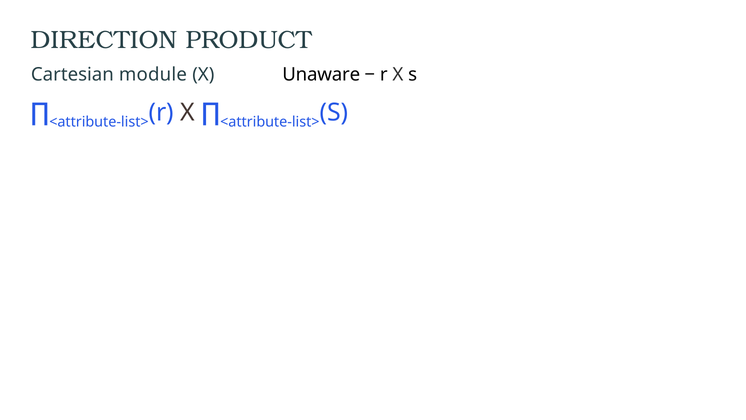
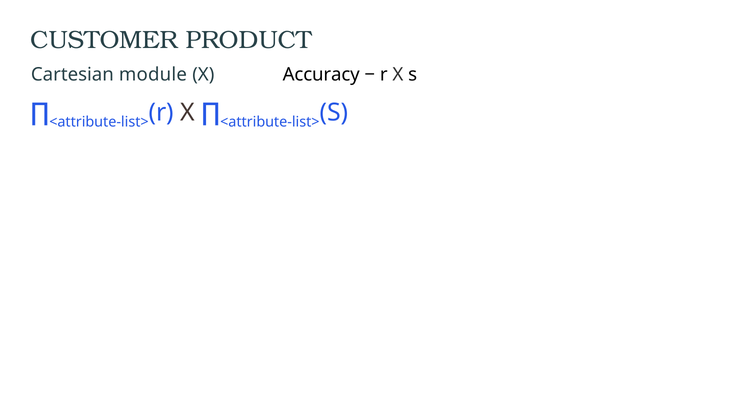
DIRECTION: DIRECTION -> CUSTOMER
Unaware: Unaware -> Accuracy
